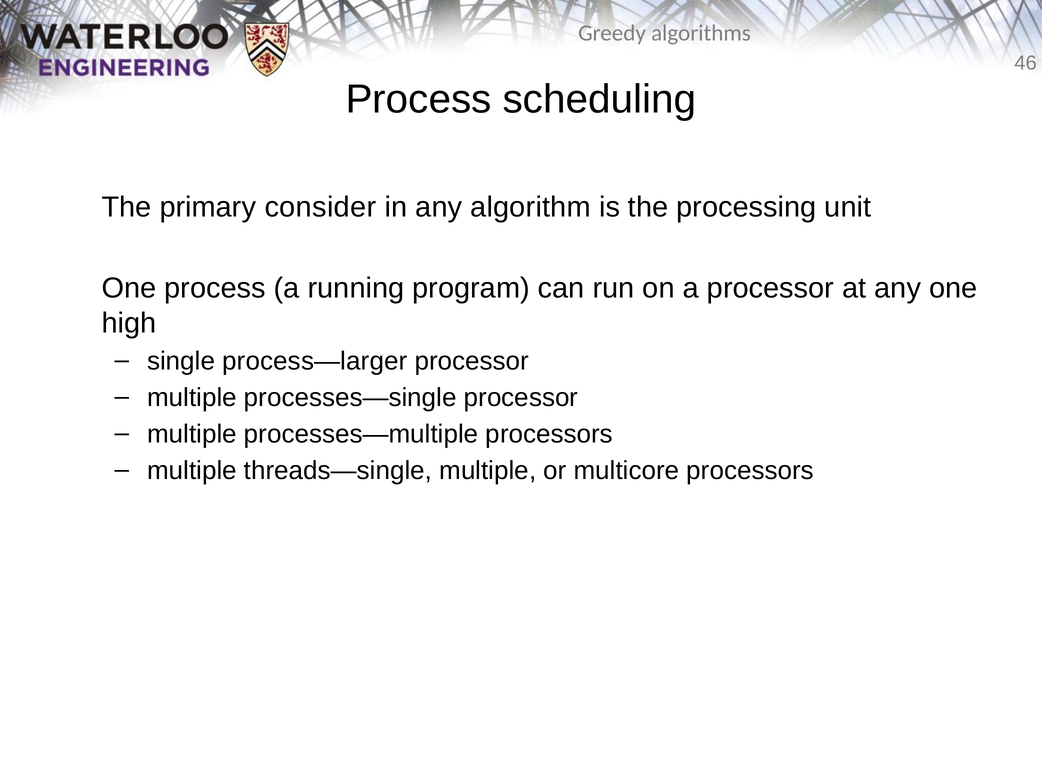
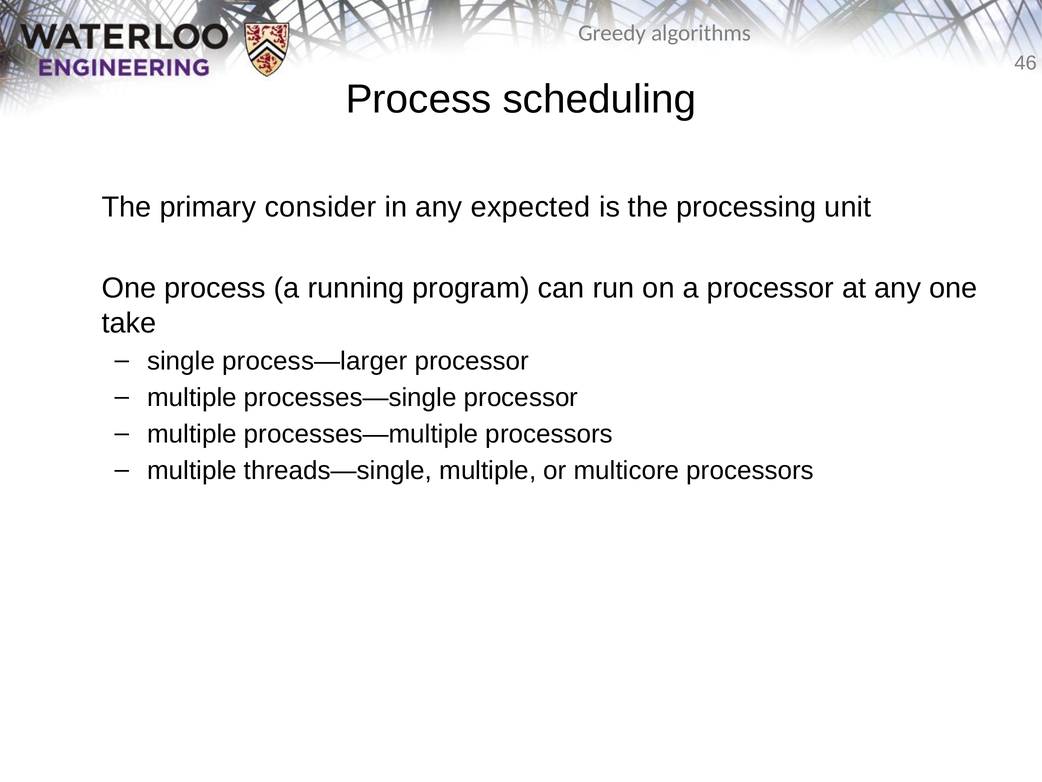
algorithm: algorithm -> expected
high: high -> take
